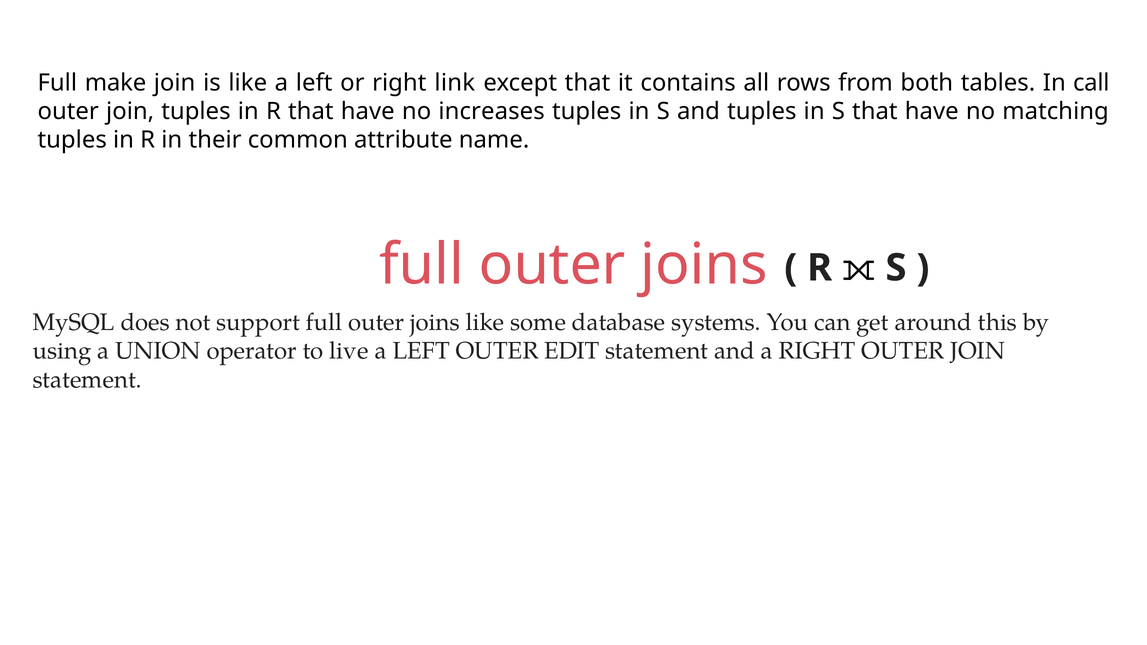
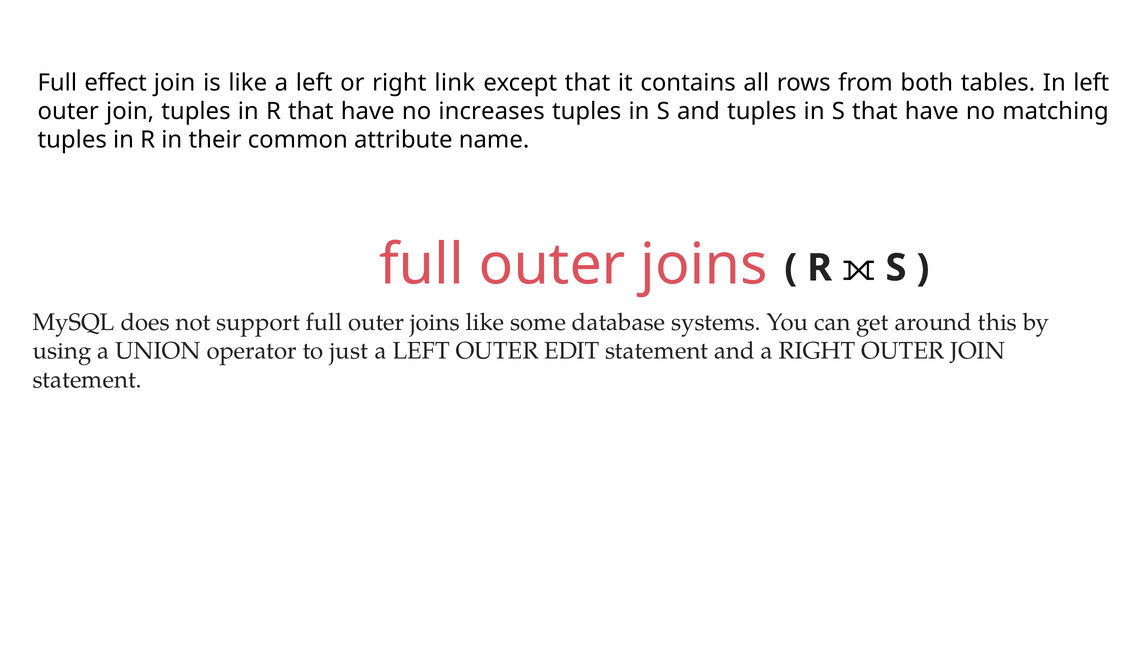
make: make -> effect
In call: call -> left
live: live -> just
